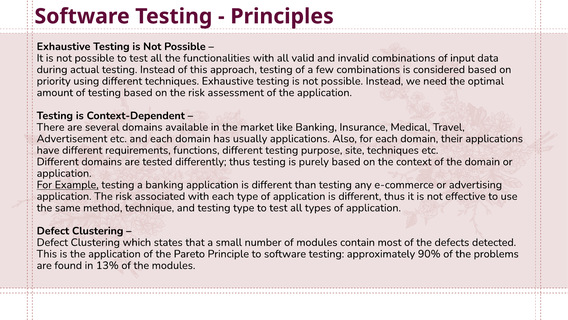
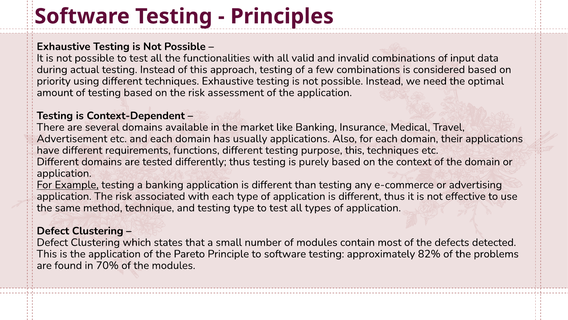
purpose site: site -> this
90%: 90% -> 82%
13%: 13% -> 70%
